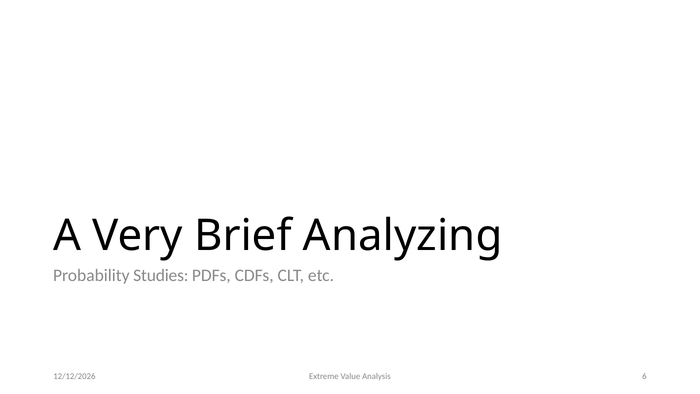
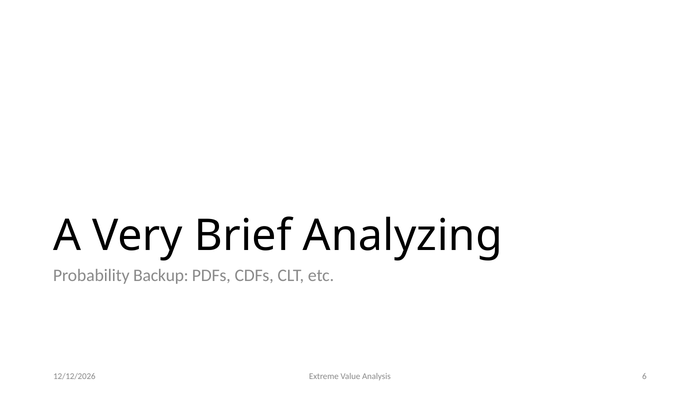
Studies: Studies -> Backup
